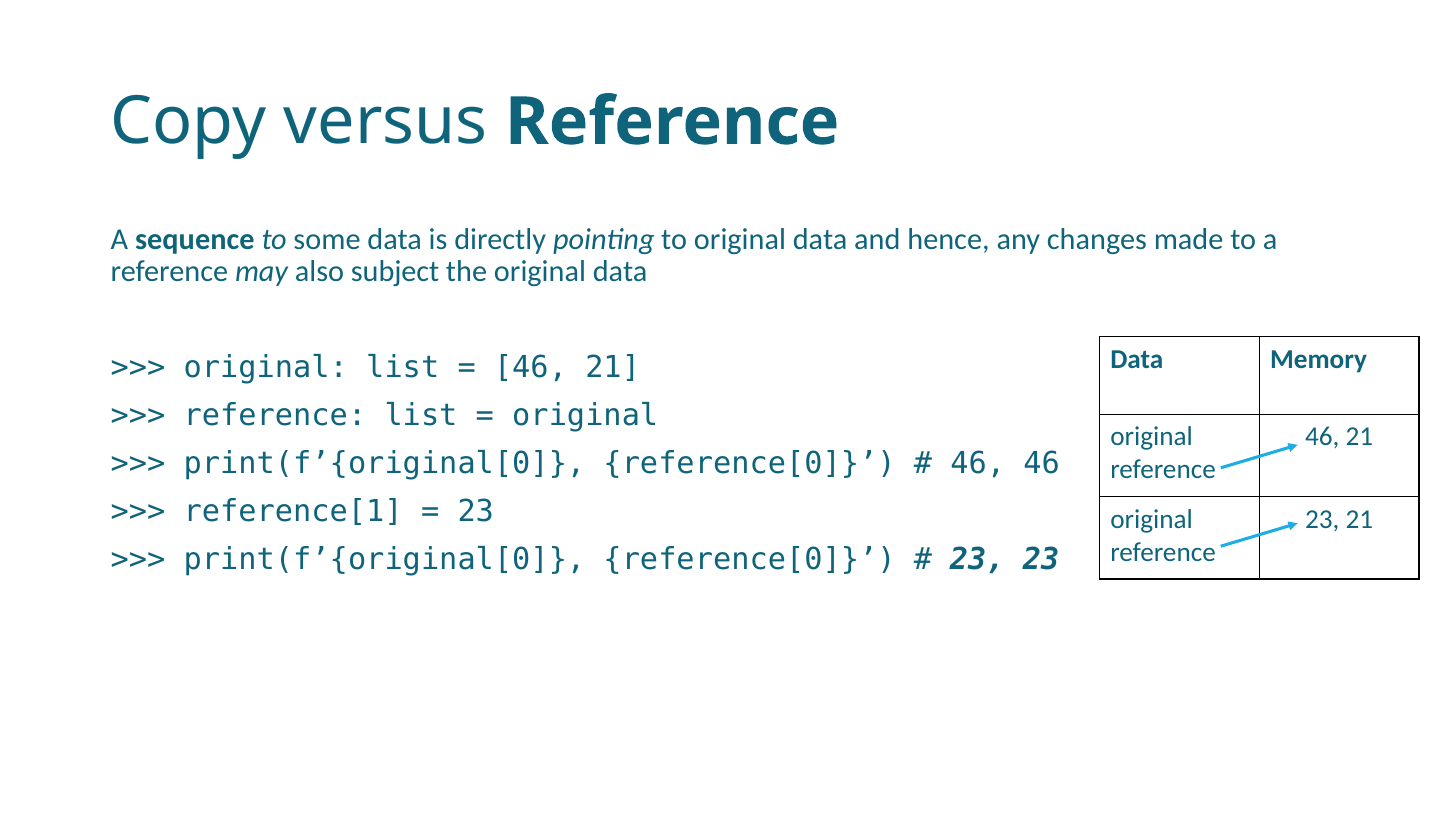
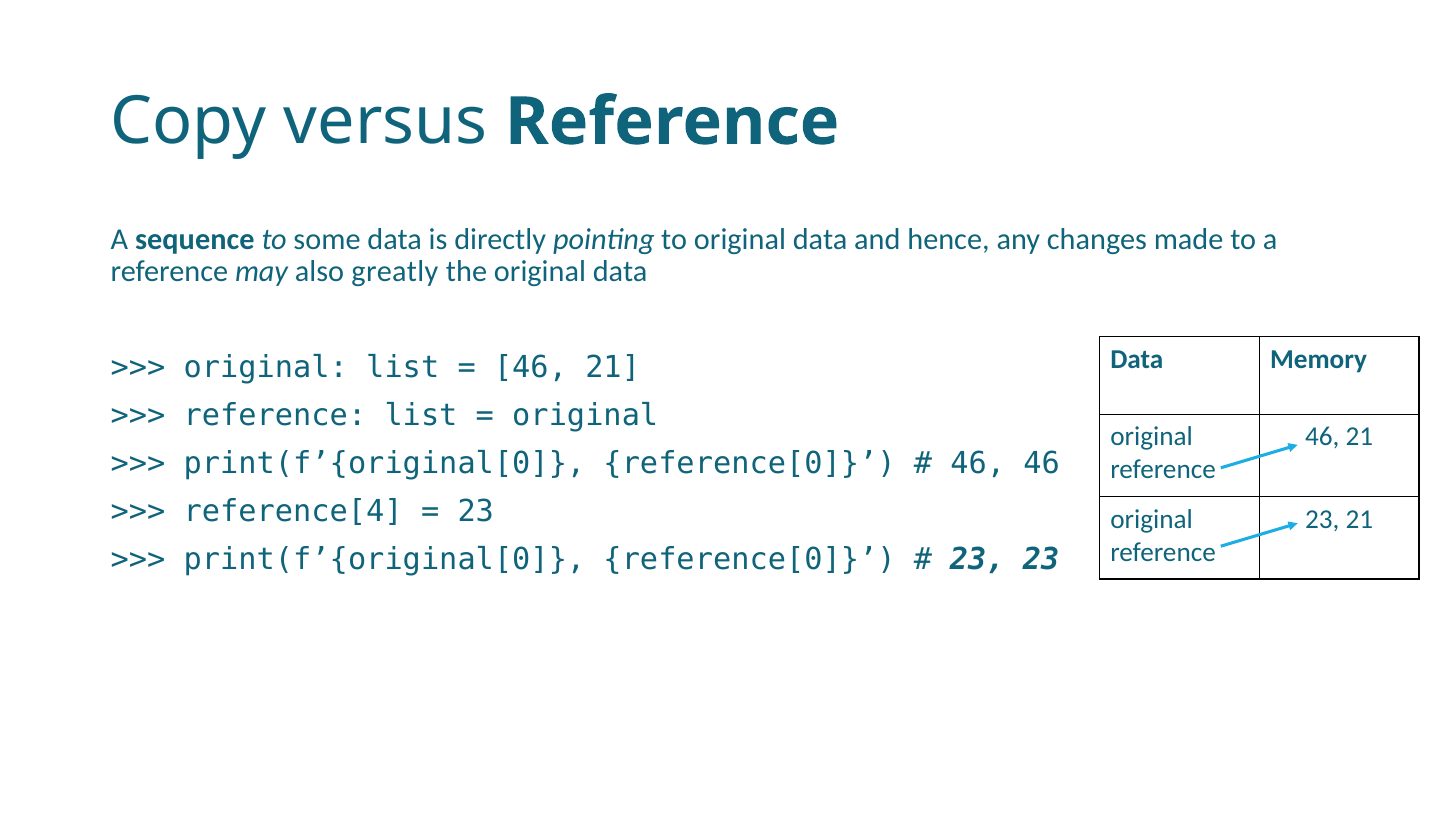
subject: subject -> greatly
reference[1: reference[1 -> reference[4
